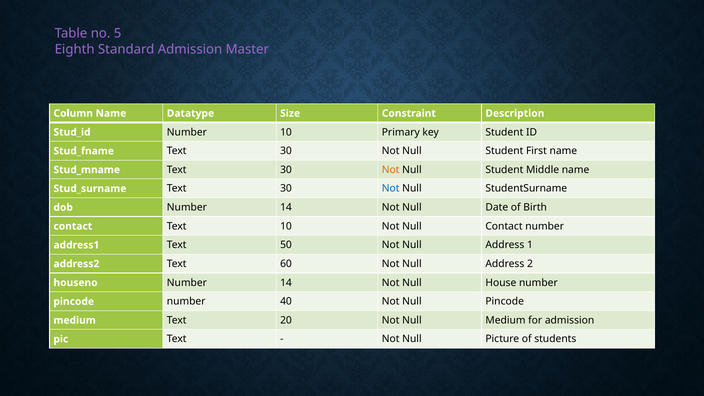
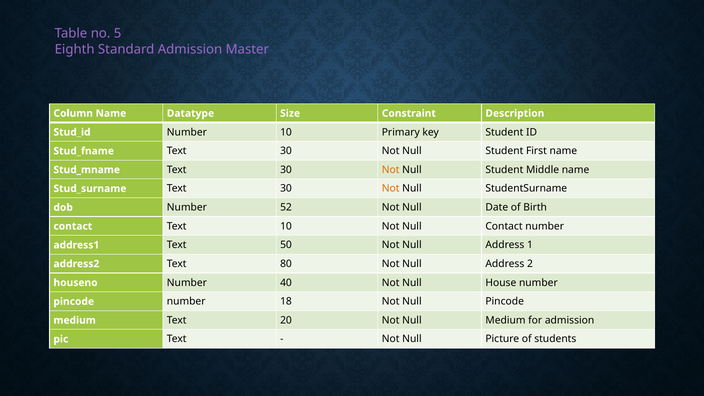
Not at (391, 189) colour: blue -> orange
dob Number 14: 14 -> 52
60: 60 -> 80
houseno Number 14: 14 -> 40
40: 40 -> 18
